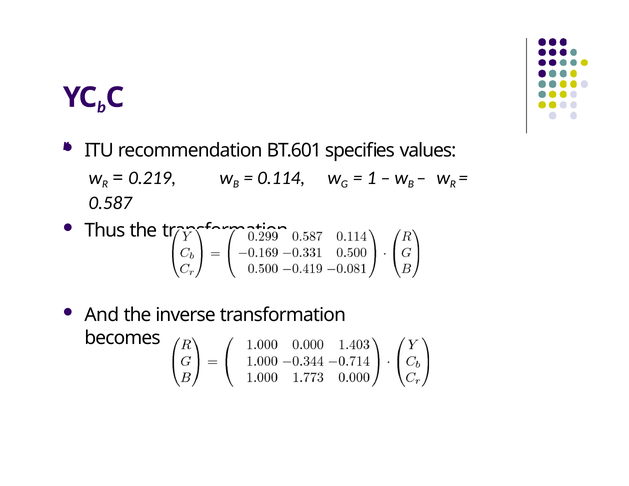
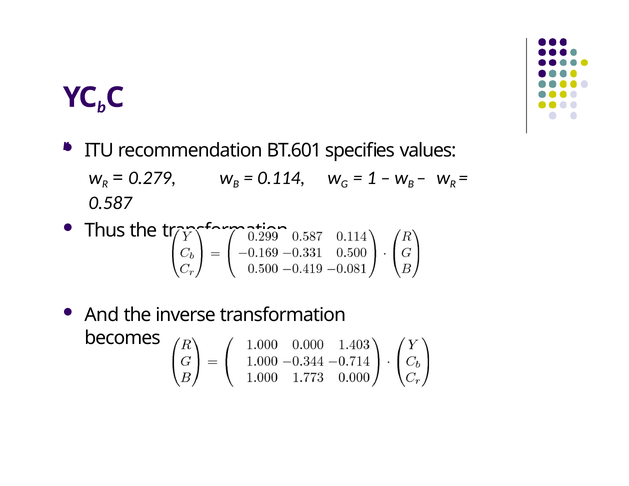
0.219: 0.219 -> 0.279
